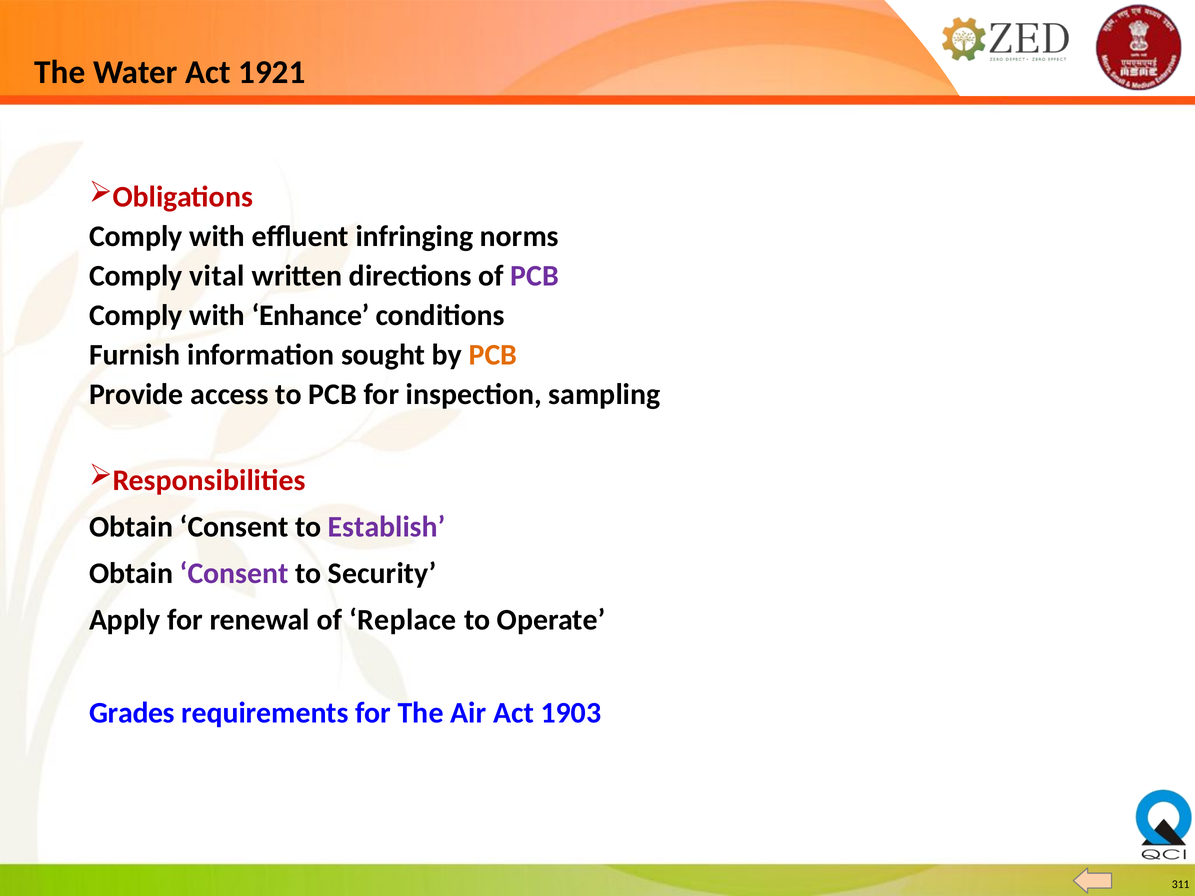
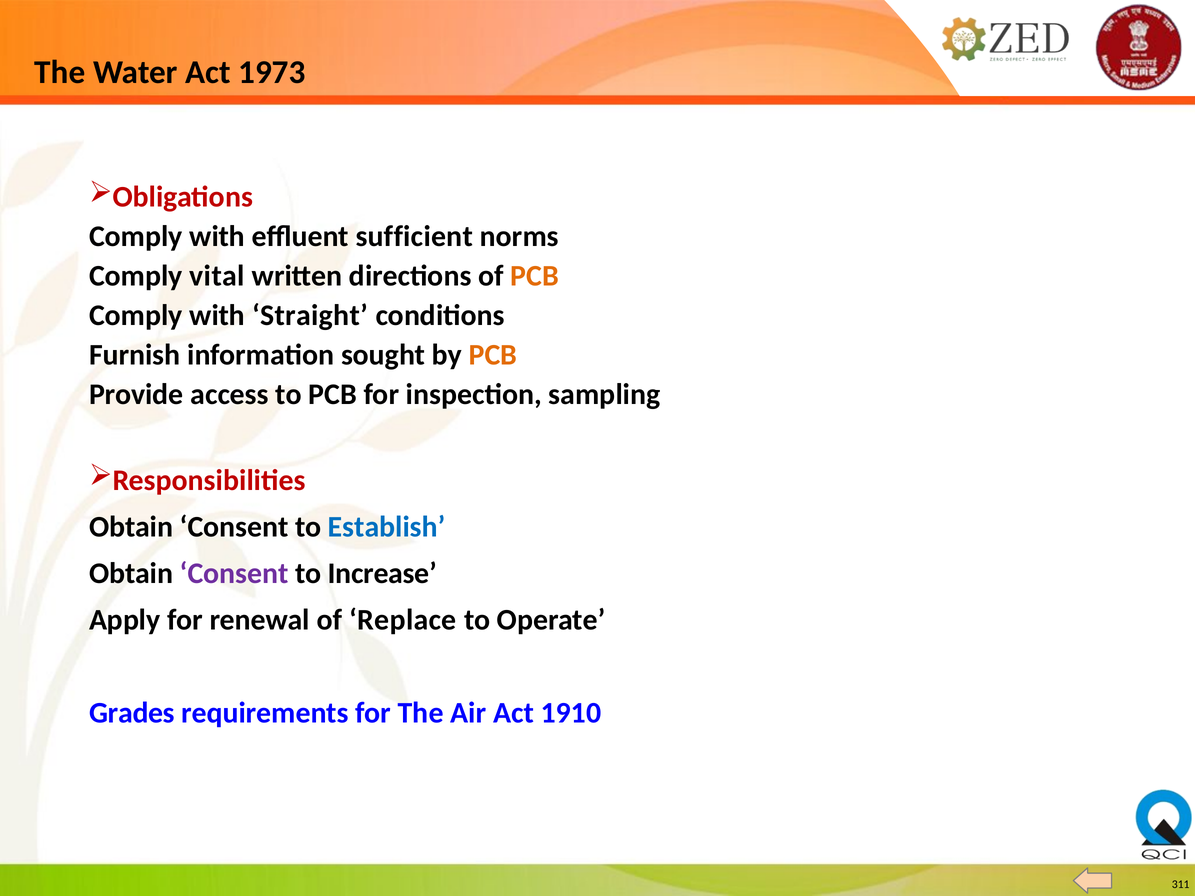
1921: 1921 -> 1973
infringing: infringing -> sufficient
PCB at (535, 276) colour: purple -> orange
Enhance: Enhance -> Straight
Establish colour: purple -> blue
Security: Security -> Increase
1903: 1903 -> 1910
